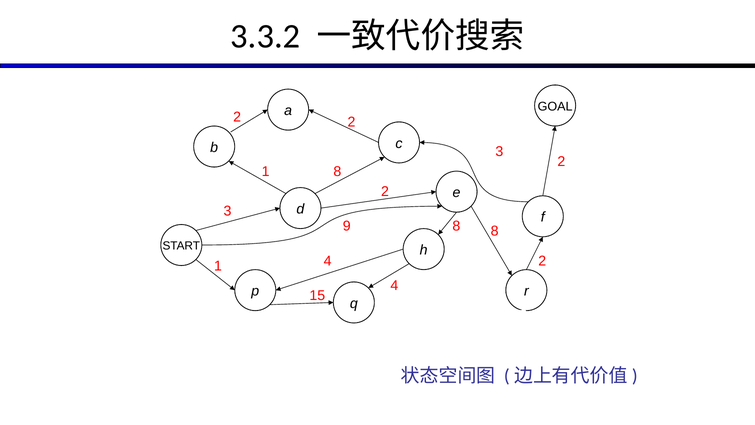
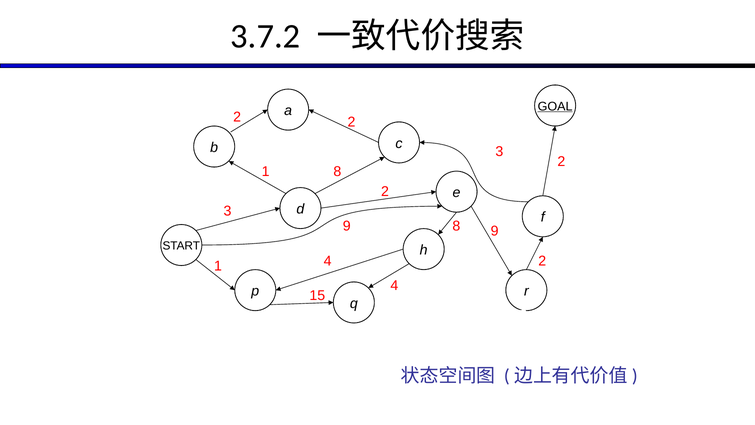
3.3.2: 3.3.2 -> 3.7.2
GOAL underline: none -> present
9 8: 8 -> 9
